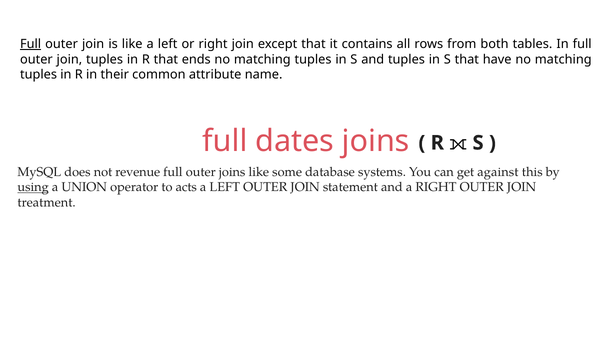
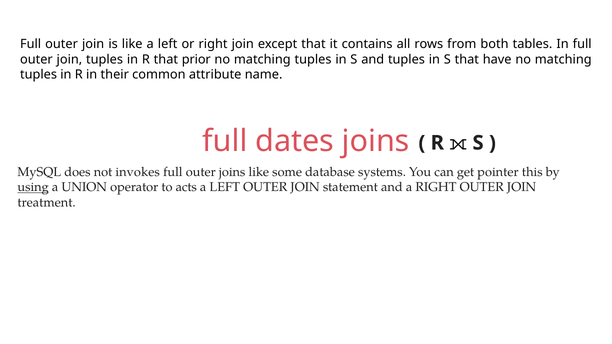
Full at (31, 44) underline: present -> none
ends: ends -> prior
revenue: revenue -> invokes
against: against -> pointer
